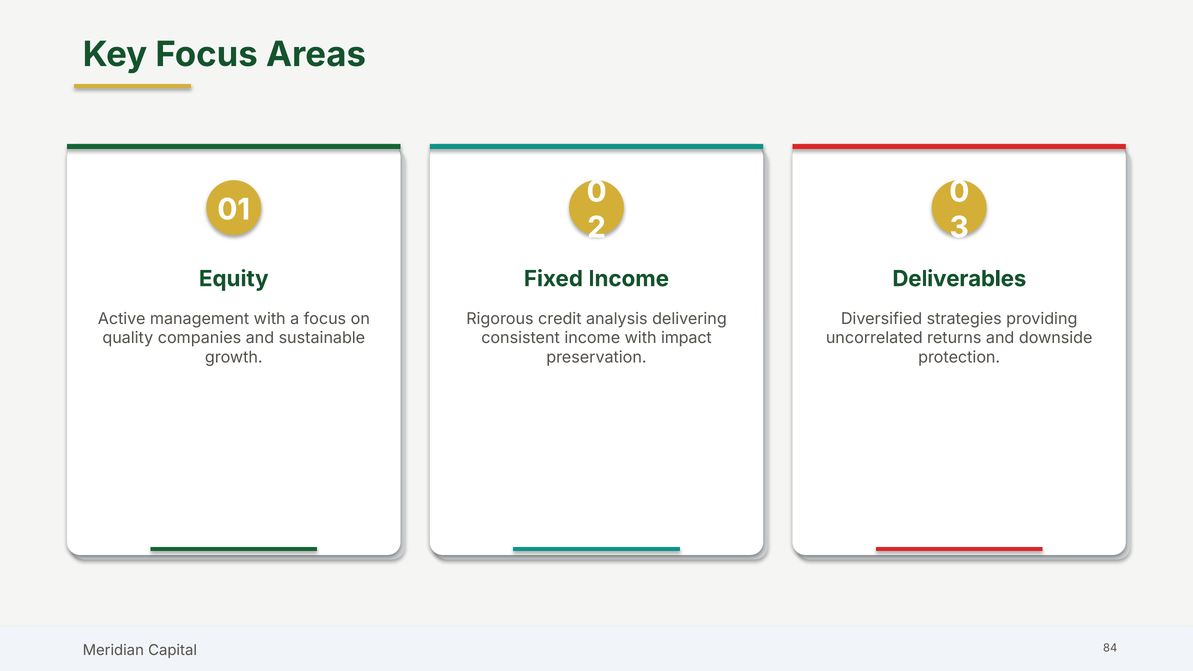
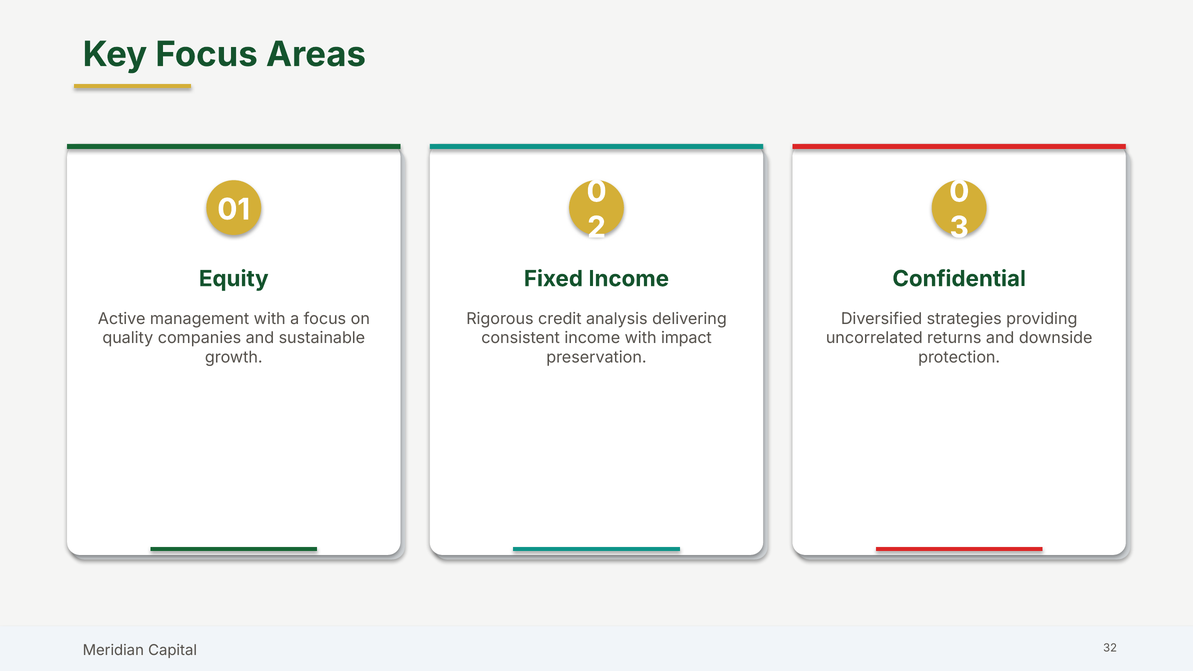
Deliverables: Deliverables -> Confidential
84: 84 -> 32
